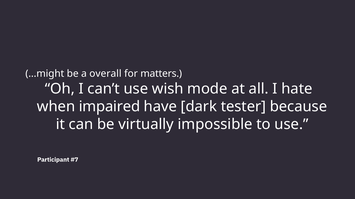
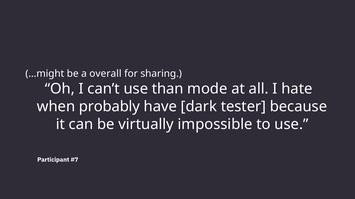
matters: matters -> sharing
wish: wish -> than
impaired: impaired -> probably
